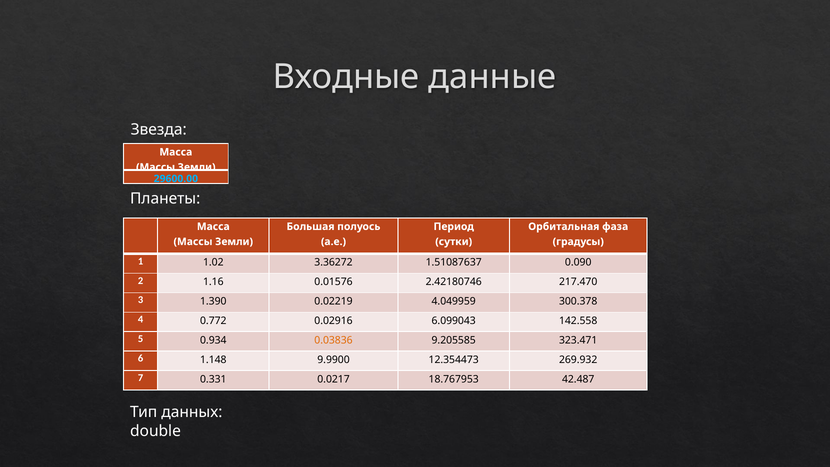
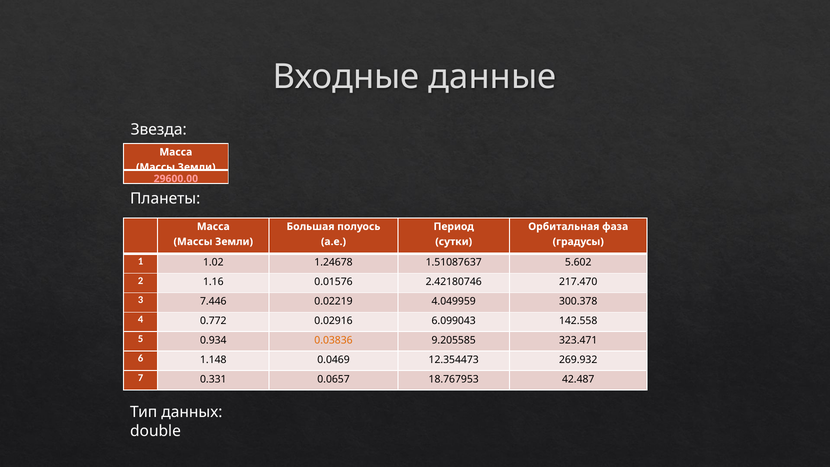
29600.00 colour: light blue -> pink
3.36272: 3.36272 -> 1.24678
0.090: 0.090 -> 5.602
1.390: 1.390 -> 7.446
9.9900: 9.9900 -> 0.0469
0.0217: 0.0217 -> 0.0657
